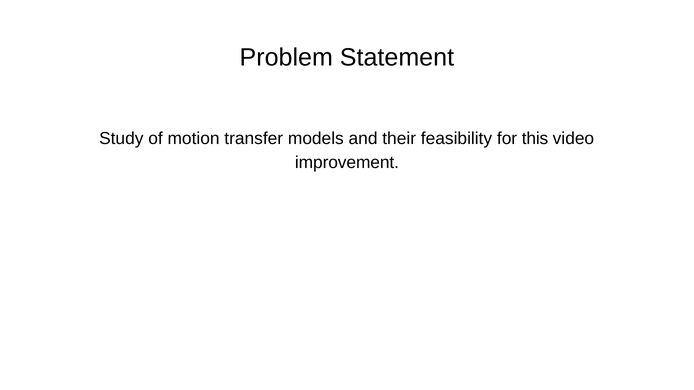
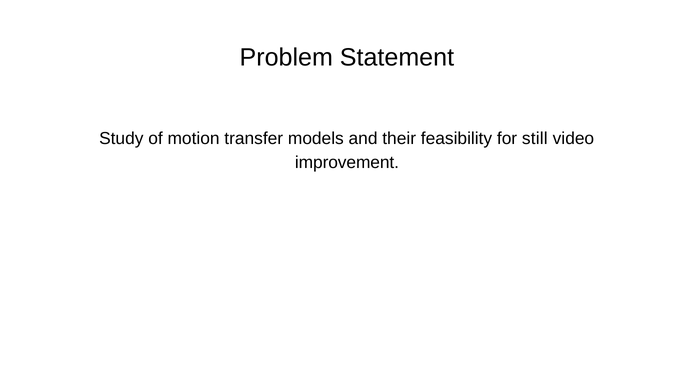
this: this -> still
